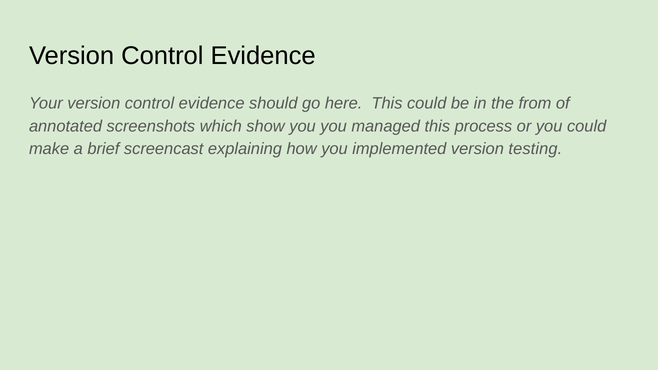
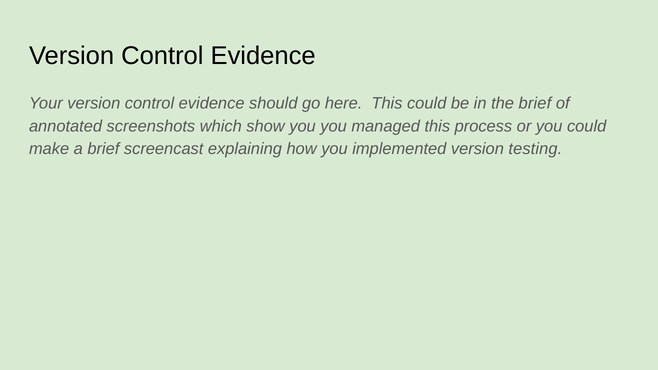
the from: from -> brief
